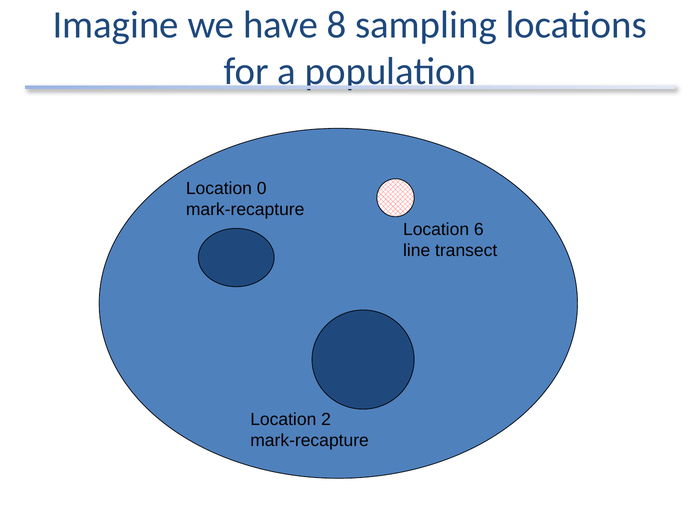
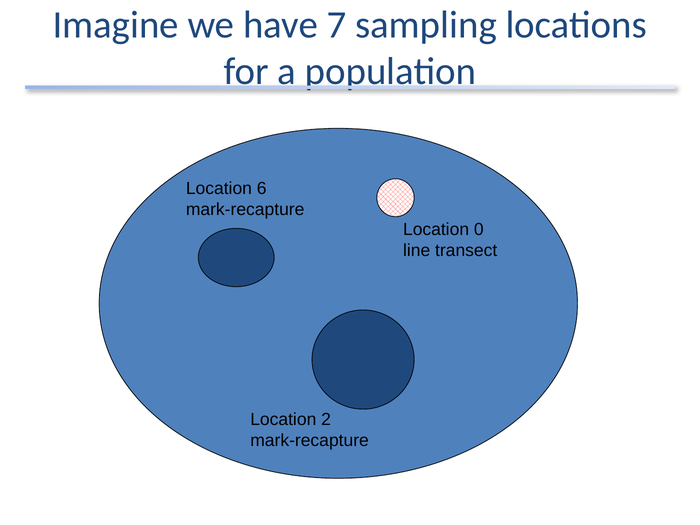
8: 8 -> 7
0: 0 -> 6
6: 6 -> 0
